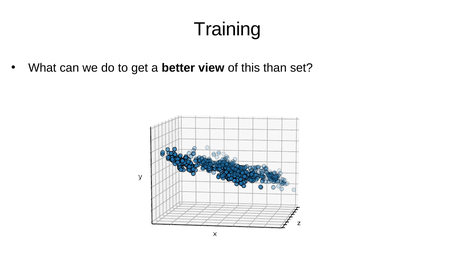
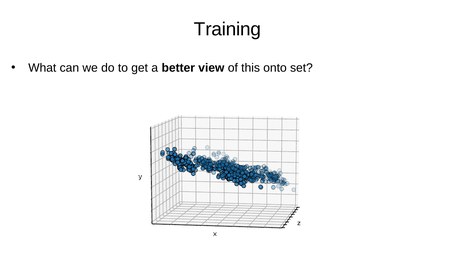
than: than -> onto
